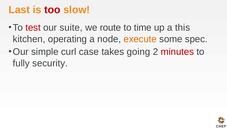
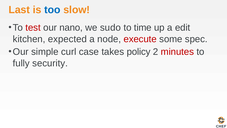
too colour: red -> blue
suite: suite -> nano
route: route -> sudo
this: this -> edit
operating: operating -> expected
execute colour: orange -> red
going: going -> policy
